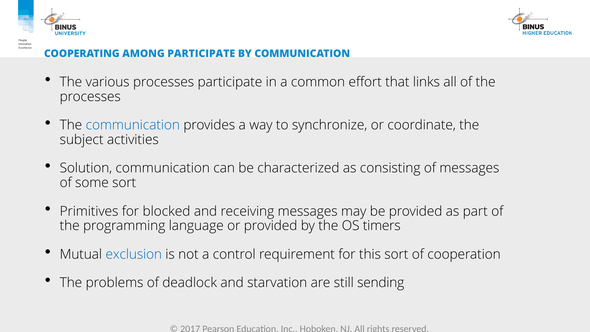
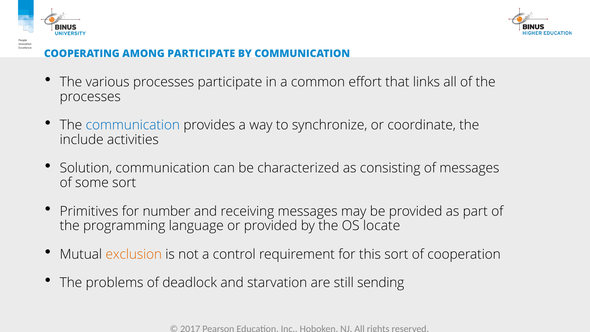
subject: subject -> include
blocked: blocked -> number
timers: timers -> locate
exclusion colour: blue -> orange
